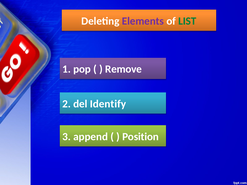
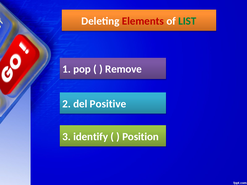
Elements colour: purple -> red
Identify: Identify -> Positive
append: append -> identify
